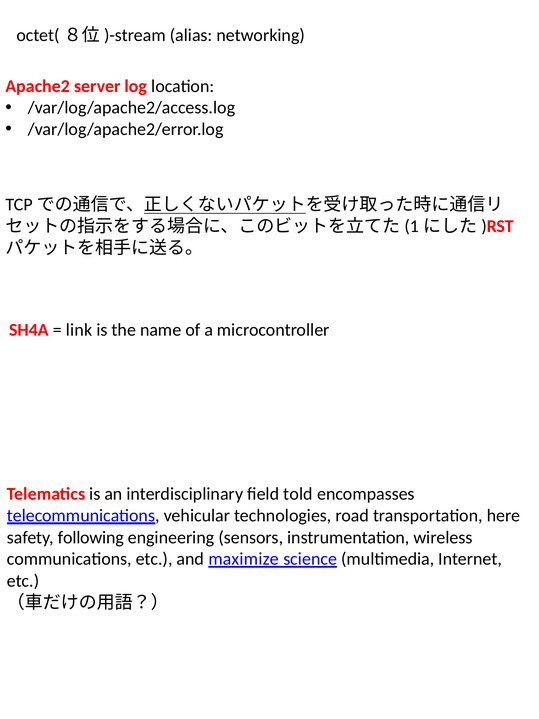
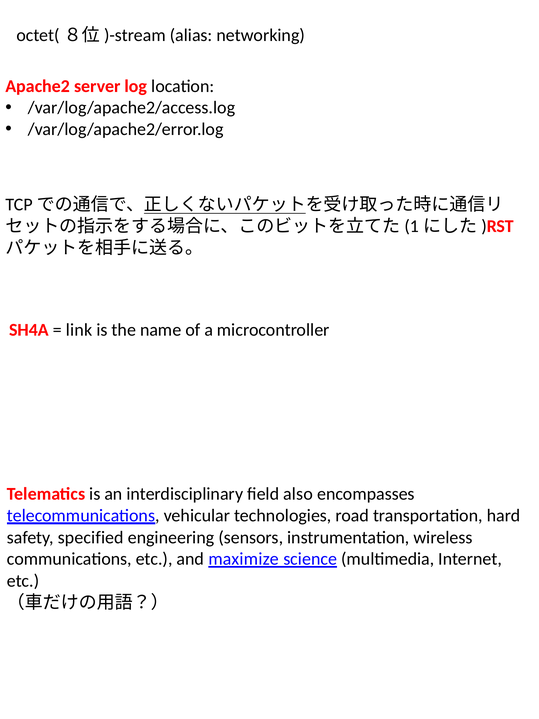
told: told -> also
here: here -> hard
following: following -> specified
